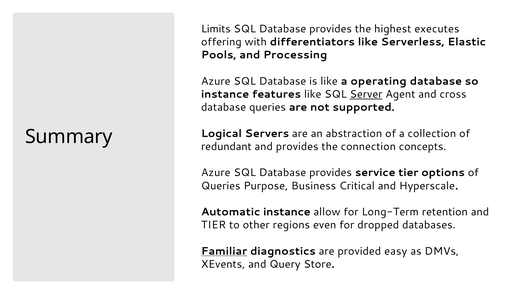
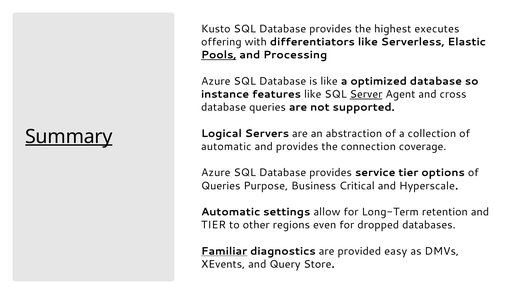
Limits: Limits -> Kusto
Pools underline: none -> present
operating: operating -> optimized
Summary underline: none -> present
redundant at (226, 147): redundant -> automatic
concepts: concepts -> coverage
Automatic instance: instance -> settings
